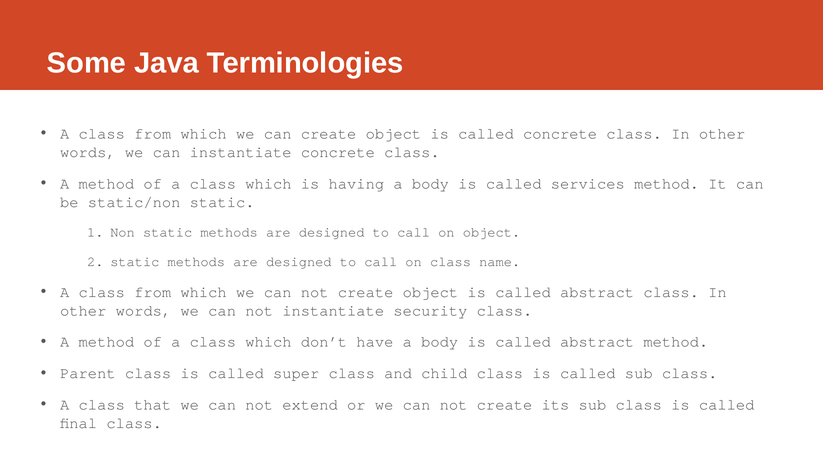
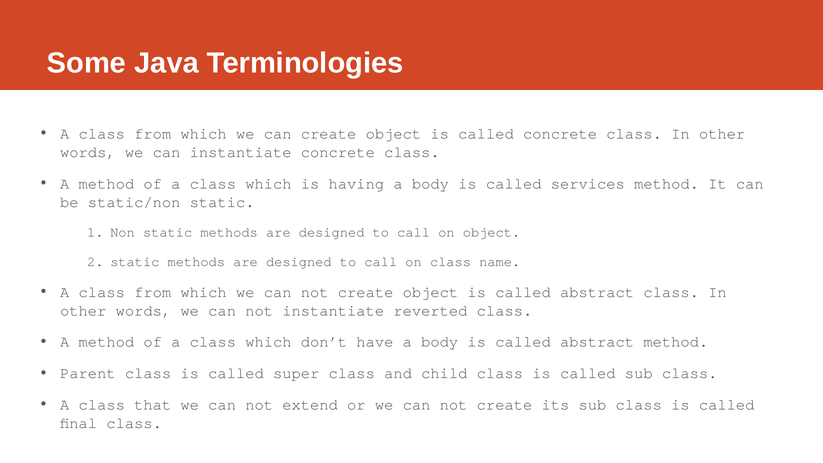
security: security -> reverted
